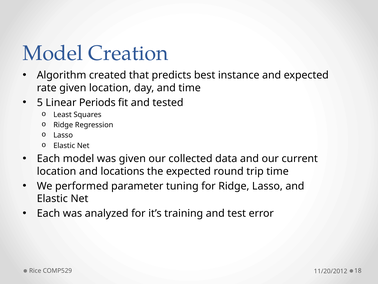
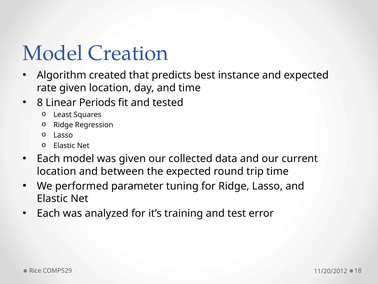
5: 5 -> 8
locations: locations -> between
